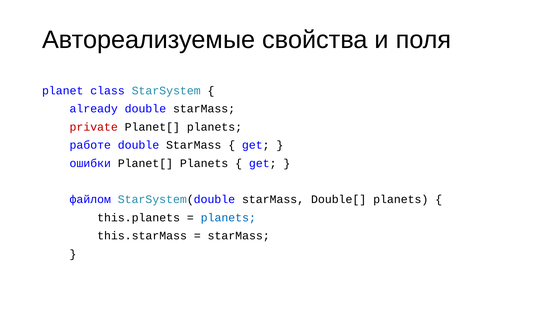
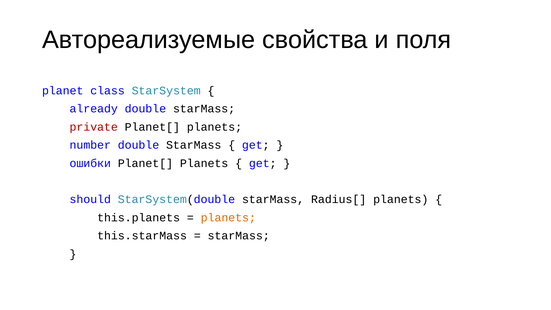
работе: работе -> number
файлом: файлом -> should
Double[: Double[ -> Radius[
planets at (228, 218) colour: blue -> orange
